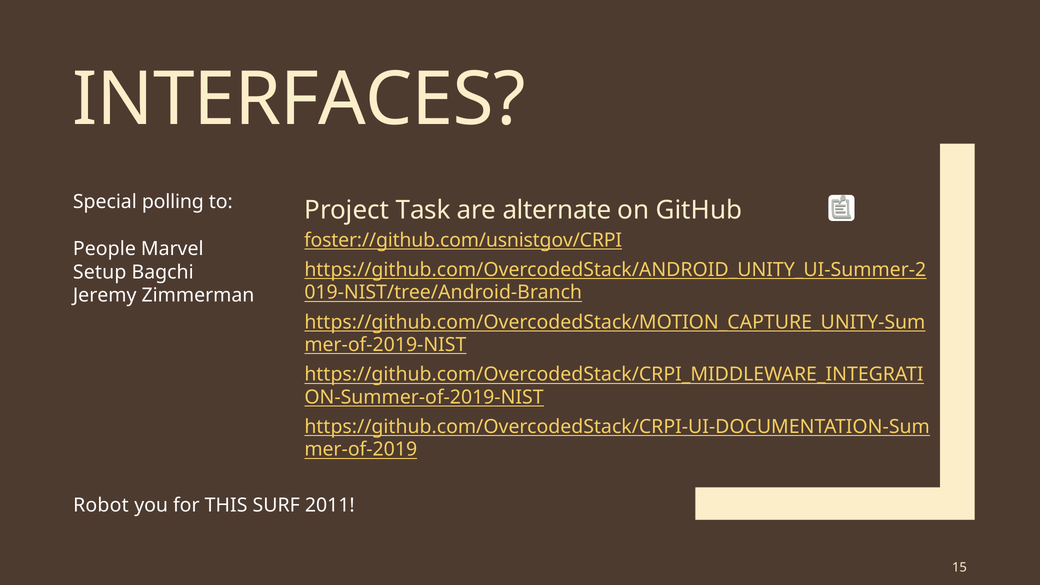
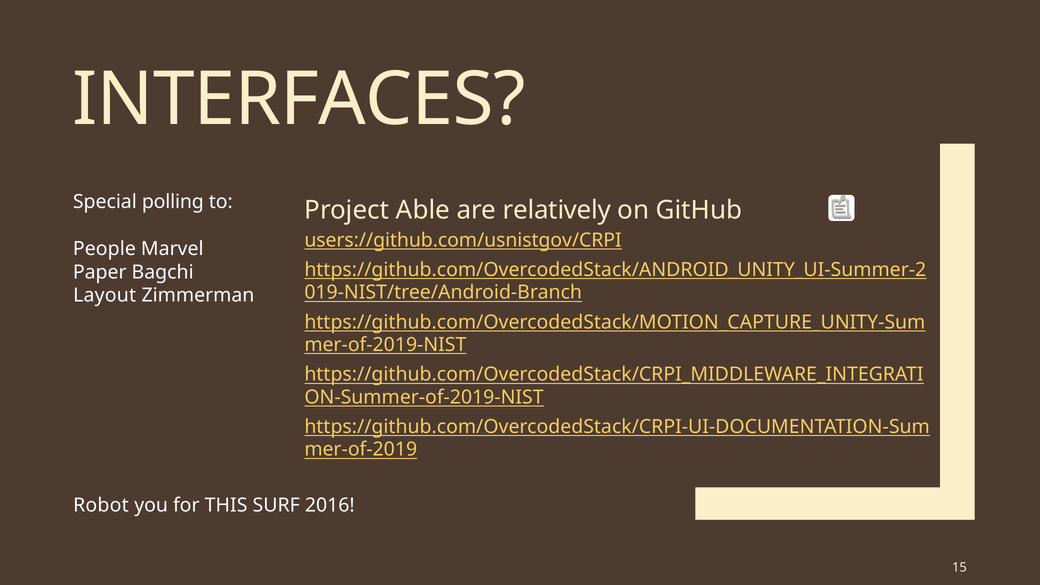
Task: Task -> Able
alternate: alternate -> relatively
foster://github.com/usnistgov/CRPI: foster://github.com/usnistgov/CRPI -> users://github.com/usnistgov/CRPI
Setup: Setup -> Paper
Jeremy: Jeremy -> Layout
2011: 2011 -> 2016
